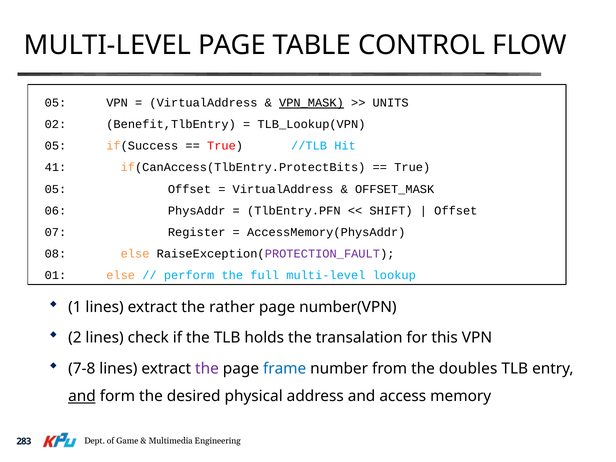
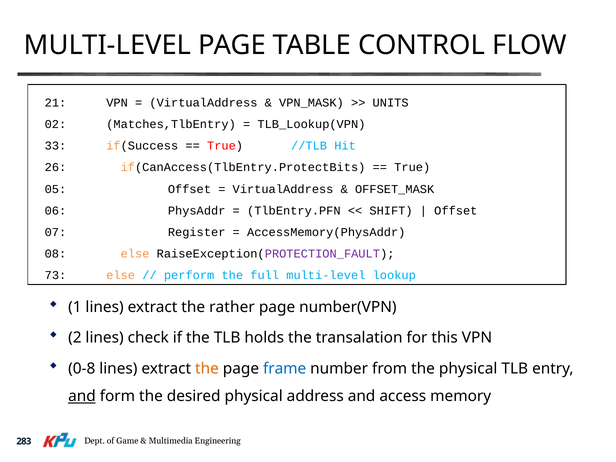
05 at (55, 103): 05 -> 21
VPN_MASK underline: present -> none
Benefit,TlbEntry: Benefit,TlbEntry -> Matches,TlbEntry
05 at (55, 146): 05 -> 33
41: 41 -> 26
01: 01 -> 73
7-8: 7-8 -> 0-8
the at (207, 369) colour: purple -> orange
the doubles: doubles -> physical
